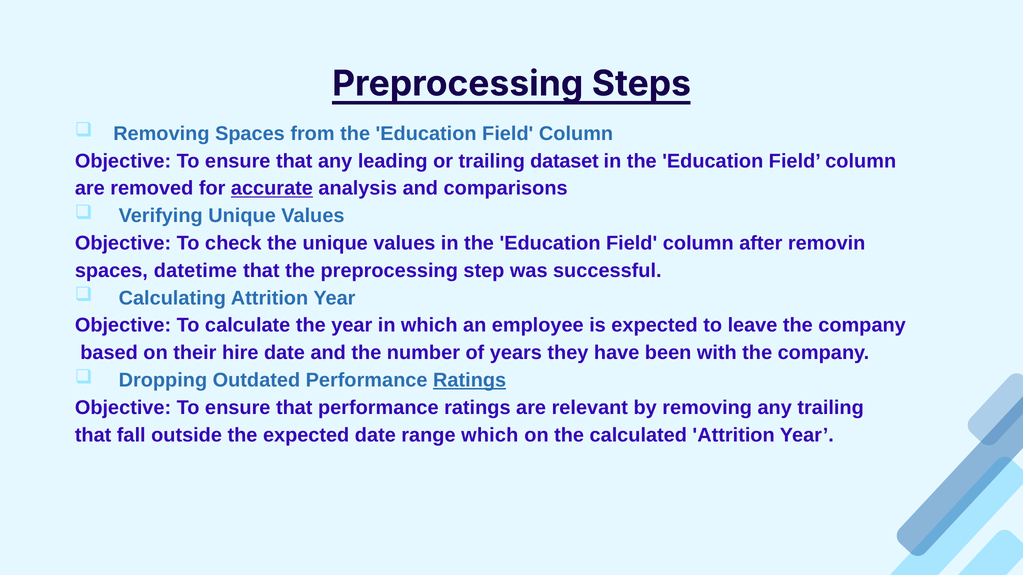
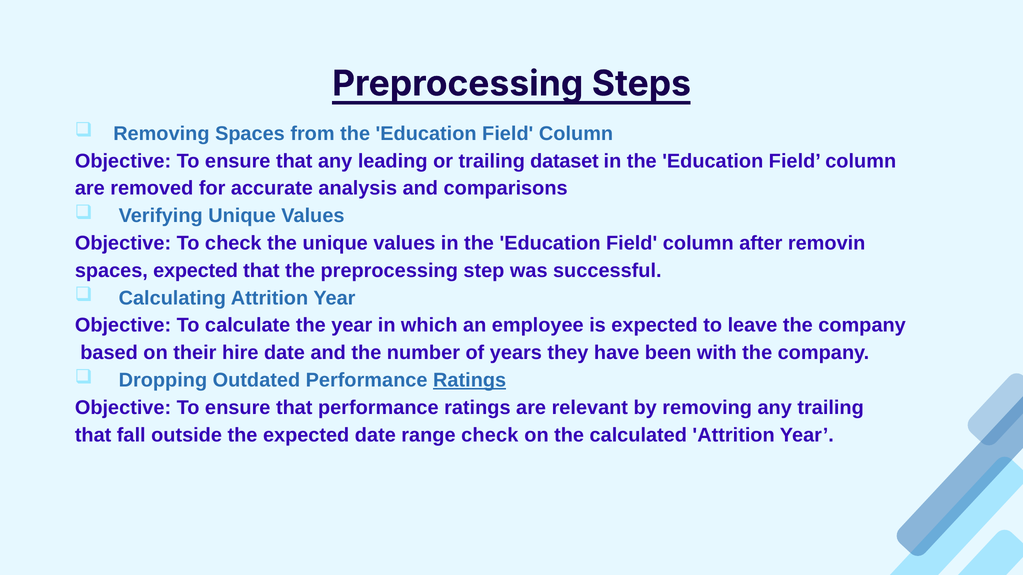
accurate underline: present -> none
spaces datetime: datetime -> expected
range which: which -> check
